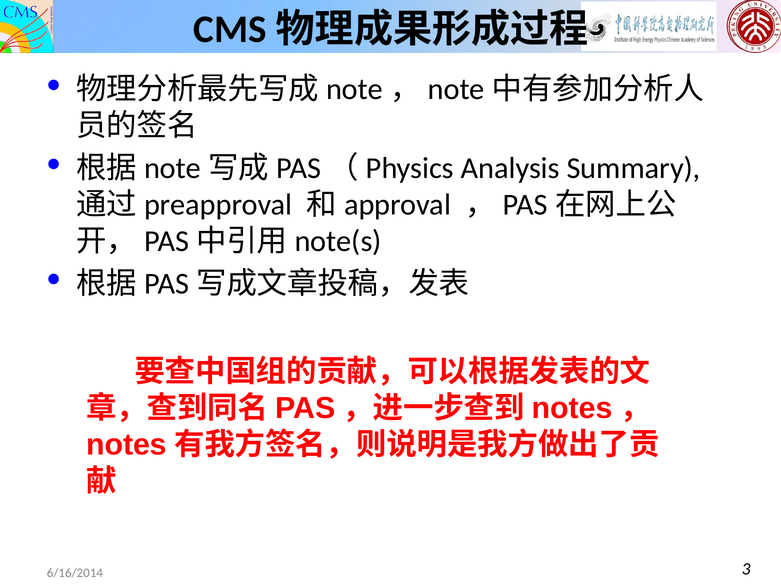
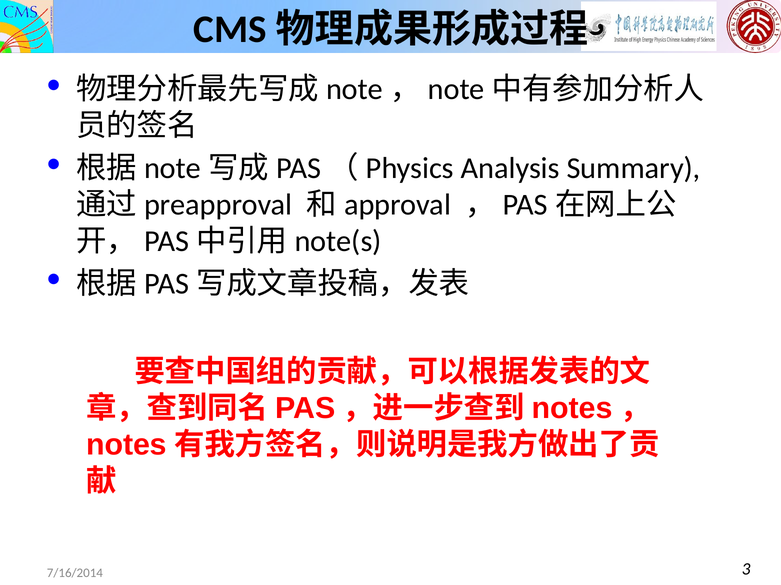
6/16/2014: 6/16/2014 -> 7/16/2014
